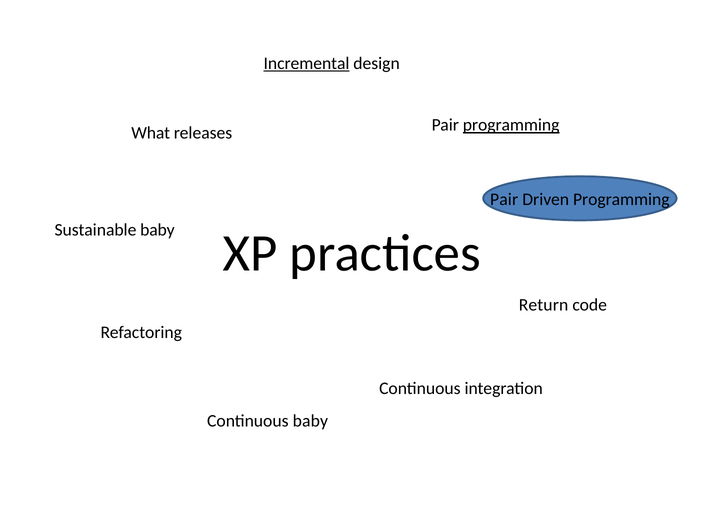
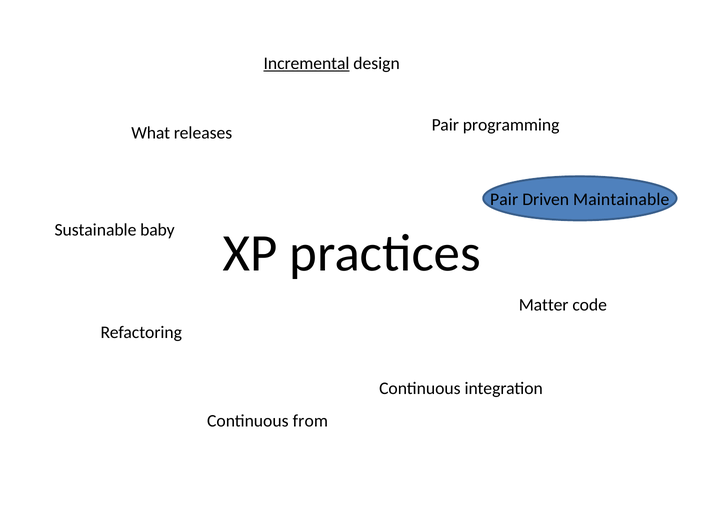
programming at (511, 125) underline: present -> none
Driven Programming: Programming -> Maintainable
Return: Return -> Matter
Continuous baby: baby -> from
